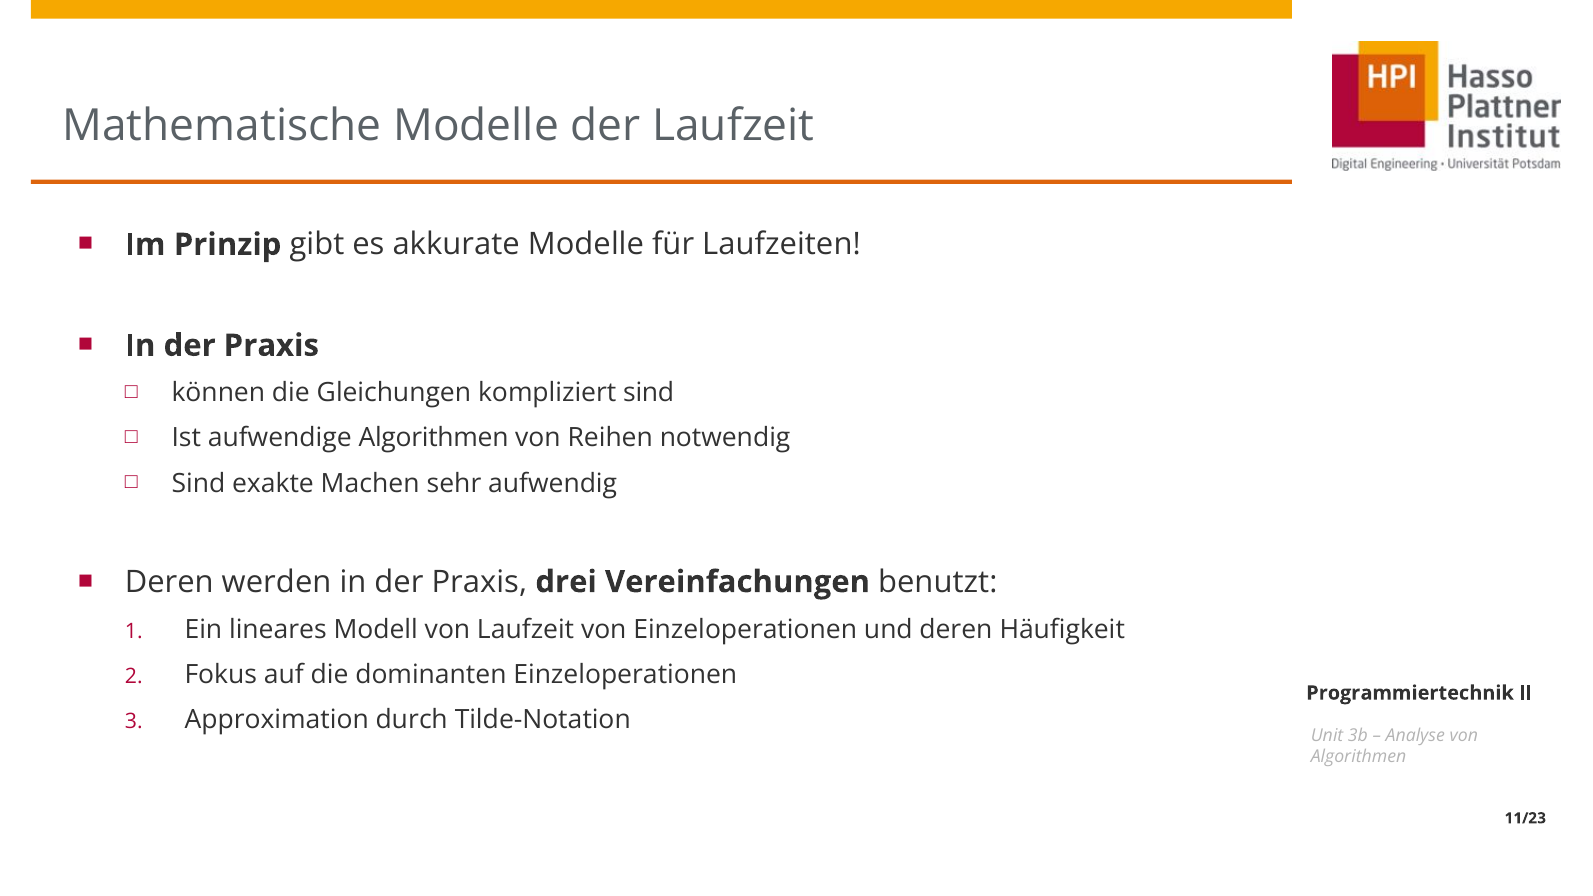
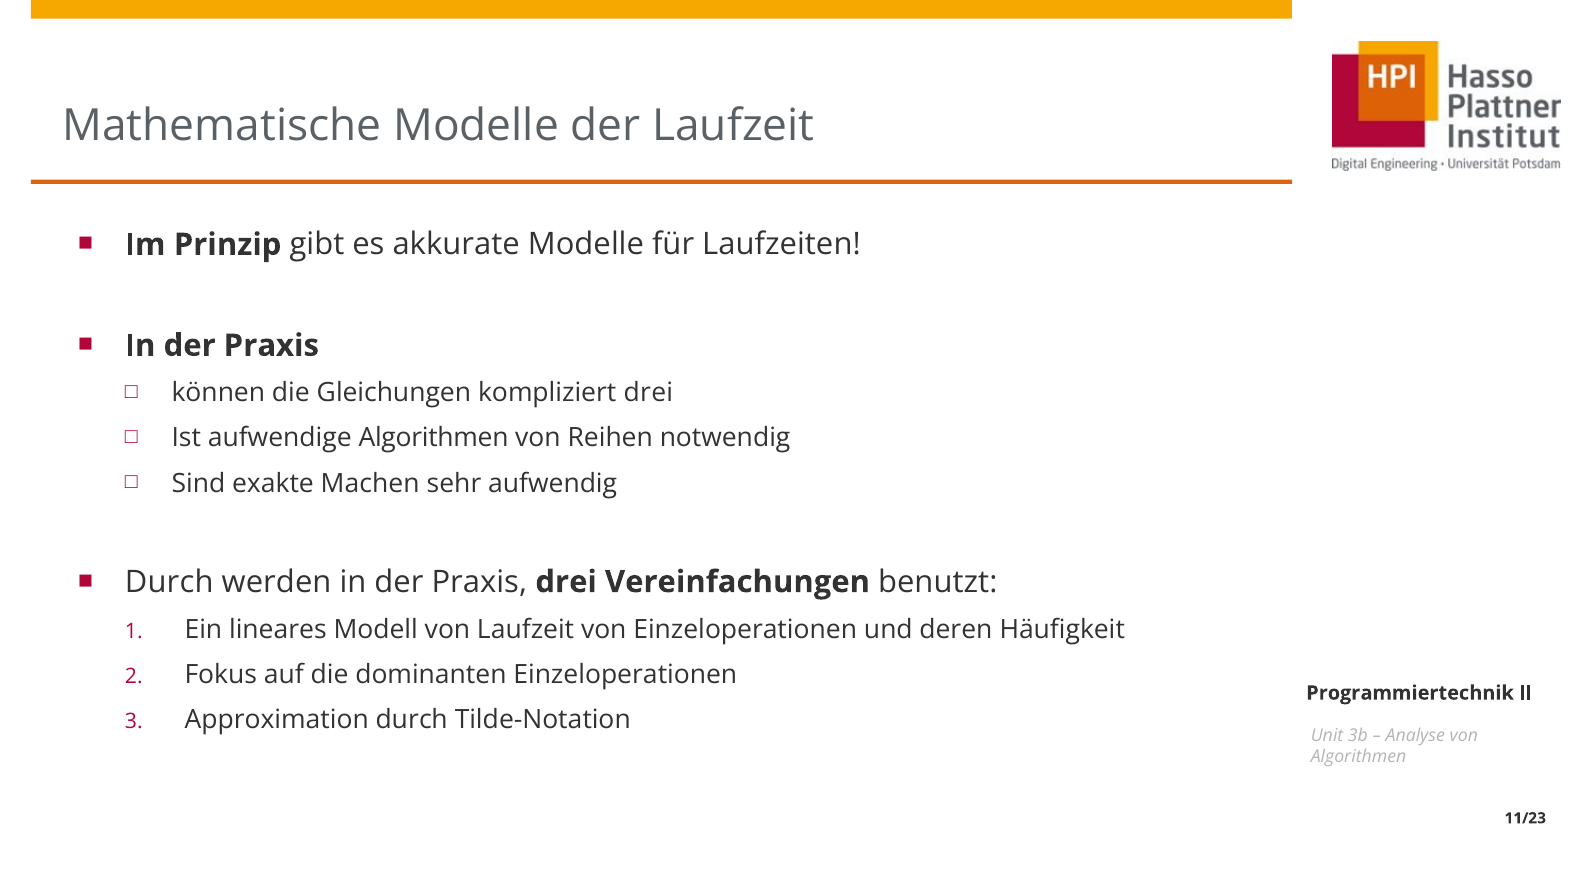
kompliziert sind: sind -> drei
Deren at (169, 582): Deren -> Durch
